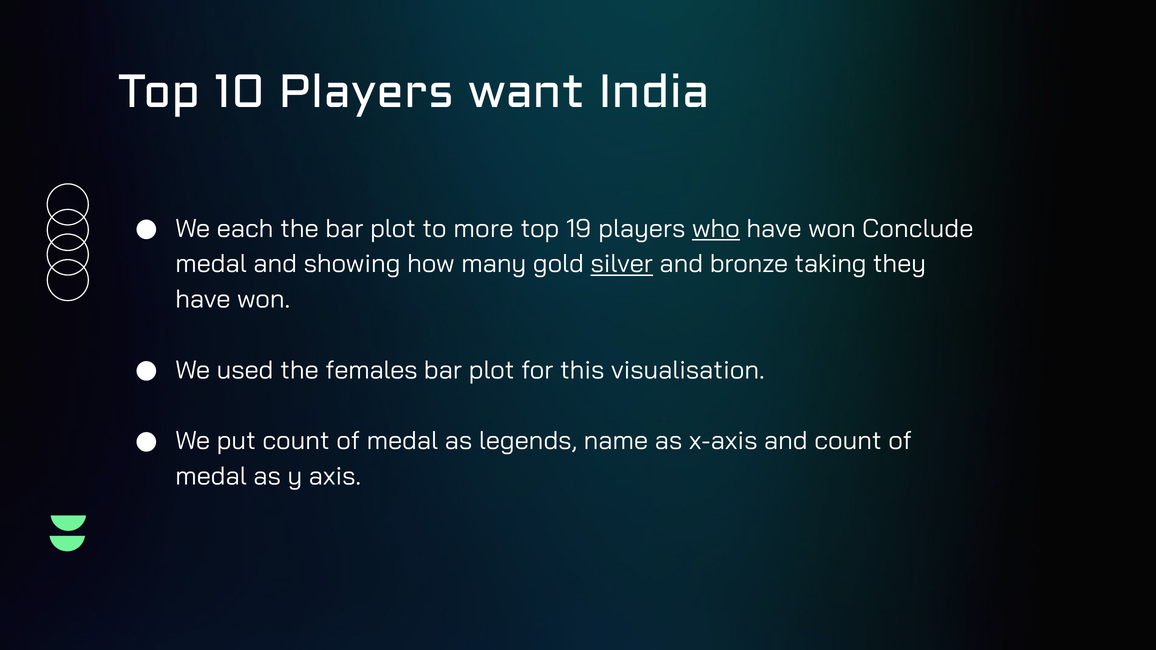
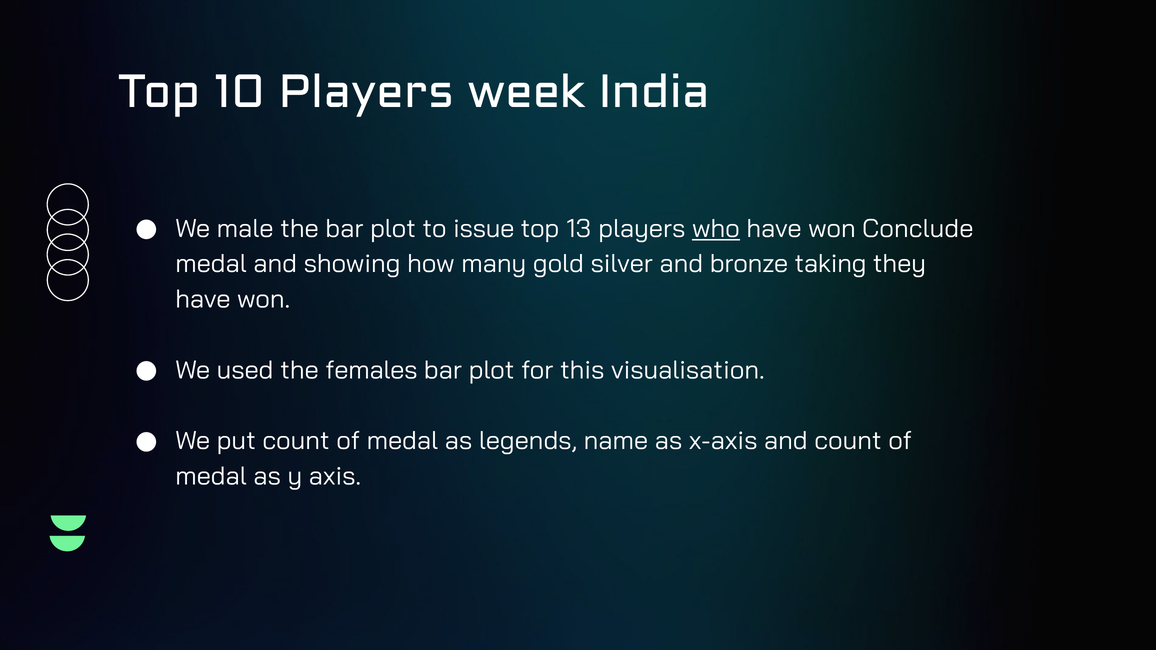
want: want -> week
each: each -> male
more: more -> issue
19: 19 -> 13
silver underline: present -> none
